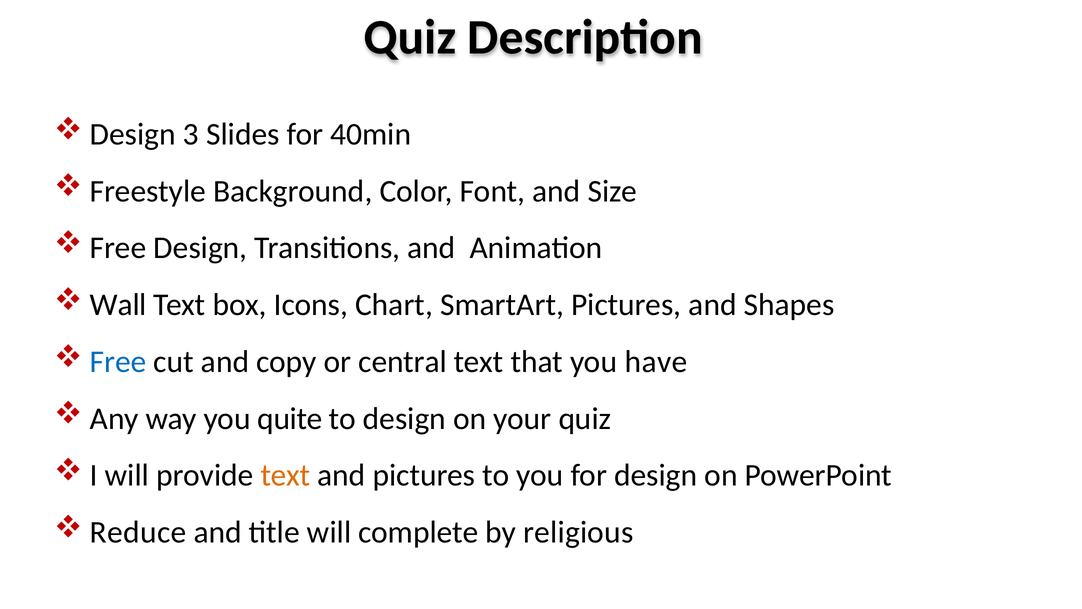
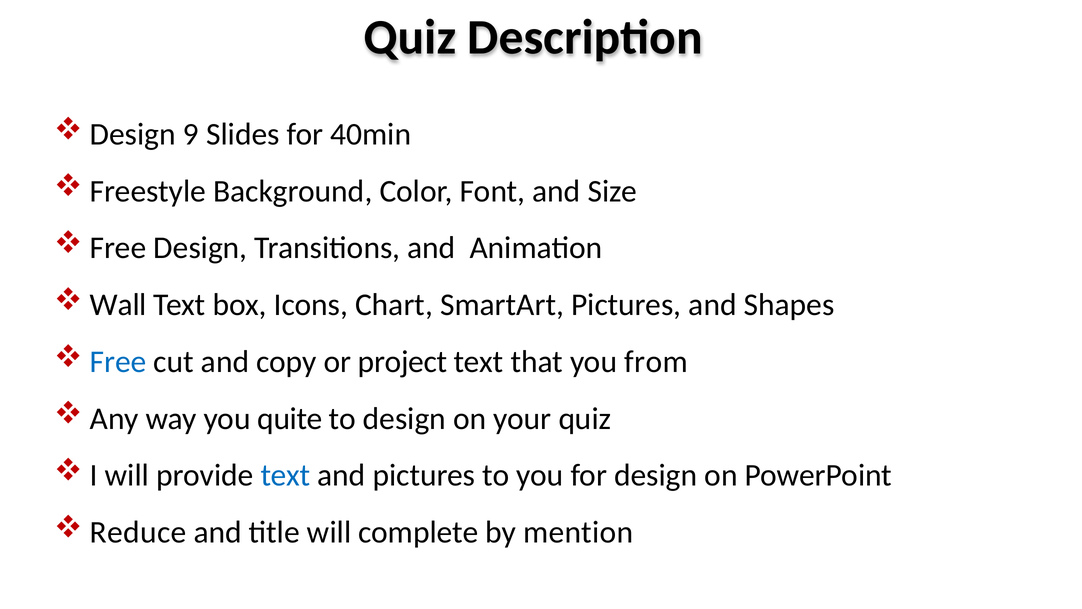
3: 3 -> 9
central: central -> project
have: have -> from
text at (285, 475) colour: orange -> blue
religious: religious -> mention
